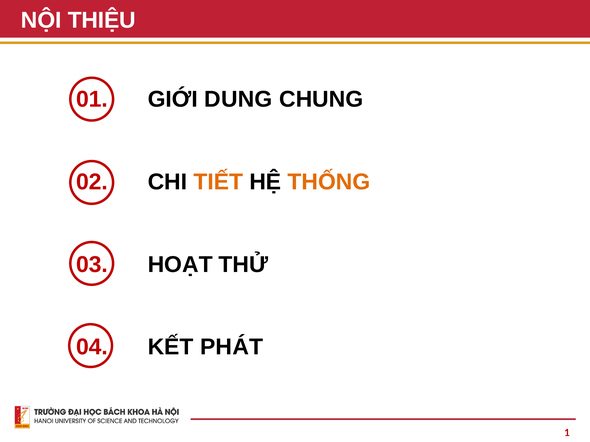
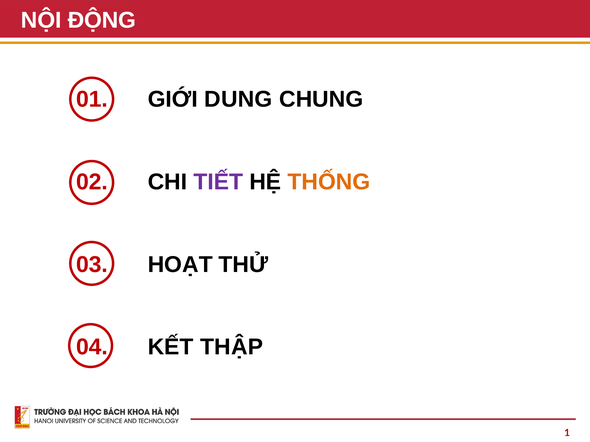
THIỆU: THIỆU -> ĐỘNG
TIẾT colour: orange -> purple
PHÁT: PHÁT -> THẬP
